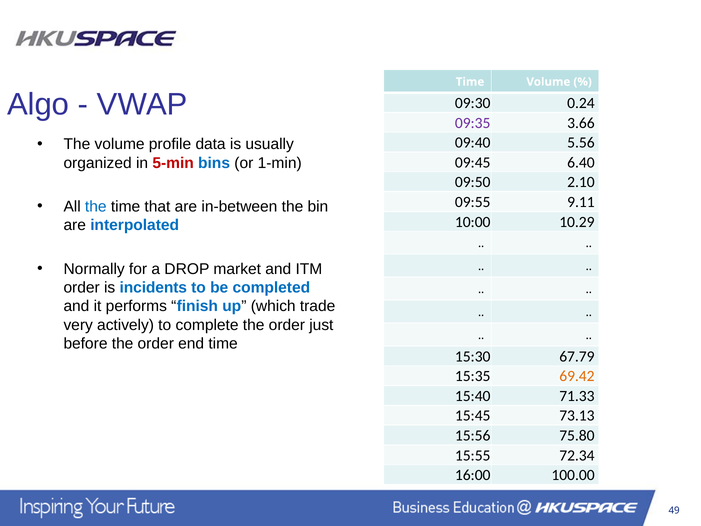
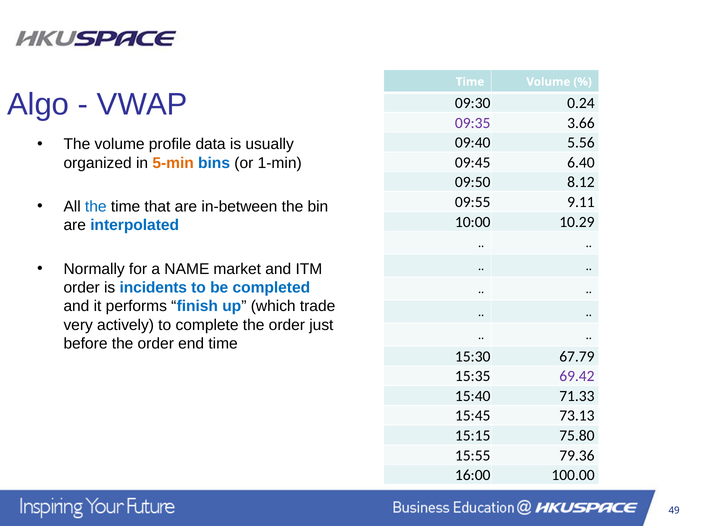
5-min colour: red -> orange
2.10: 2.10 -> 8.12
DROP: DROP -> NAME
69.42 colour: orange -> purple
15:56: 15:56 -> 15:15
72.34: 72.34 -> 79.36
